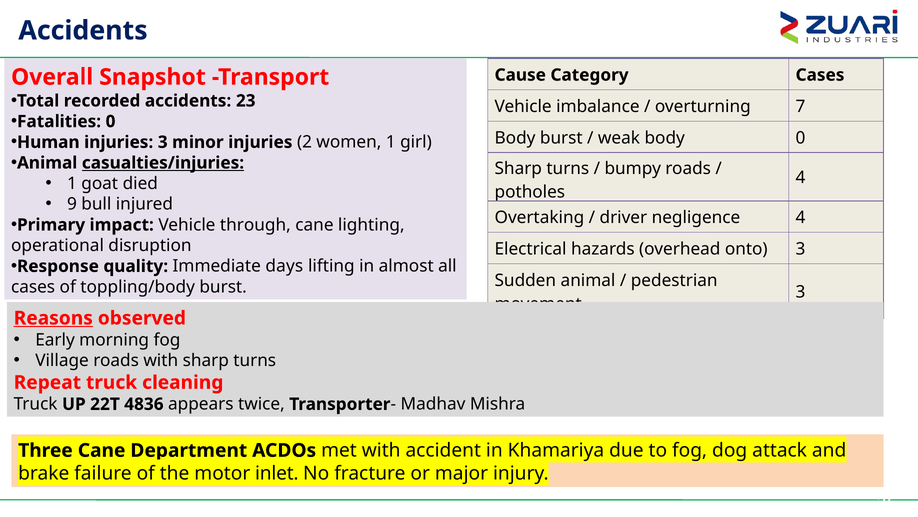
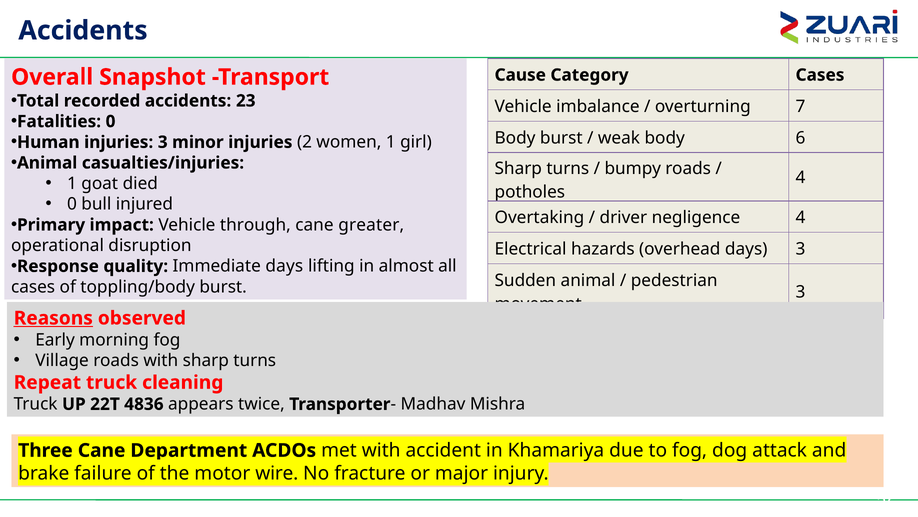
body 0: 0 -> 6
casualties/injuries underline: present -> none
9 at (72, 204): 9 -> 0
lighting: lighting -> greater
overhead onto: onto -> days
inlet: inlet -> wire
